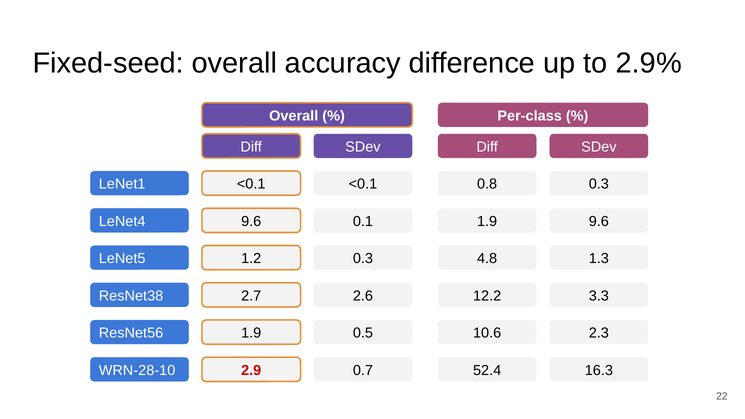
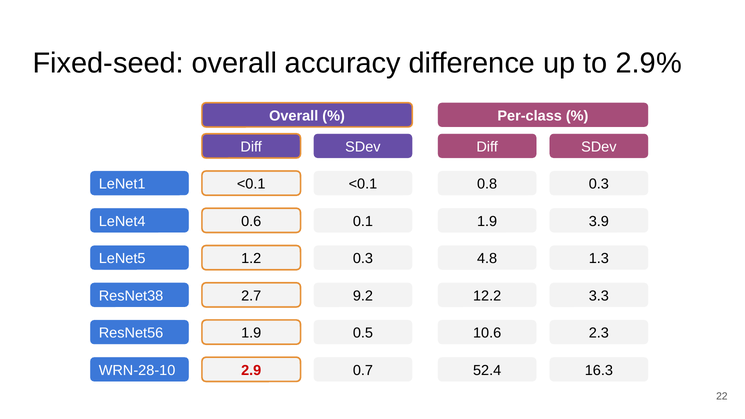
9.6 at (251, 221): 9.6 -> 0.6
9.6 at (599, 221): 9.6 -> 3.9
2.6: 2.6 -> 9.2
